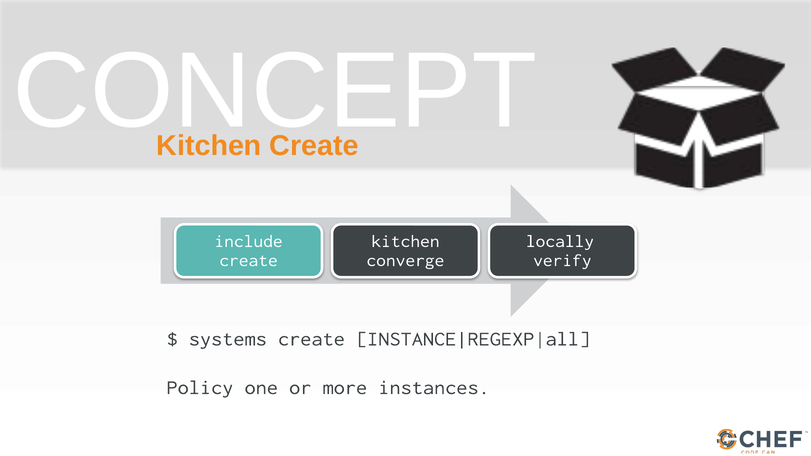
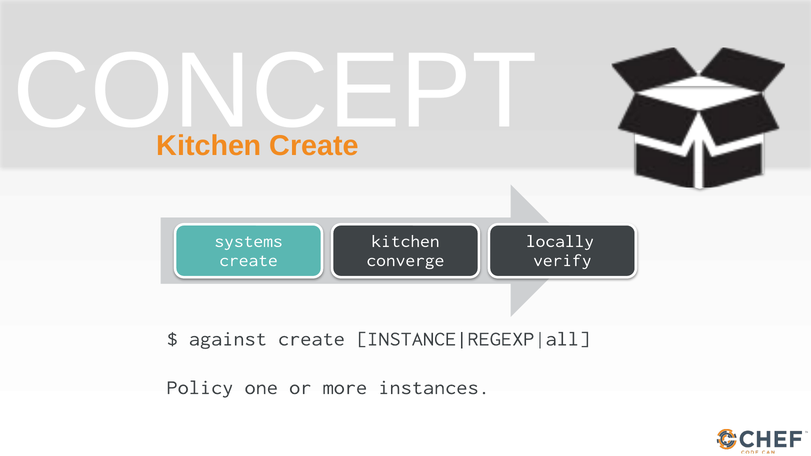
include: include -> systems
systems: systems -> against
